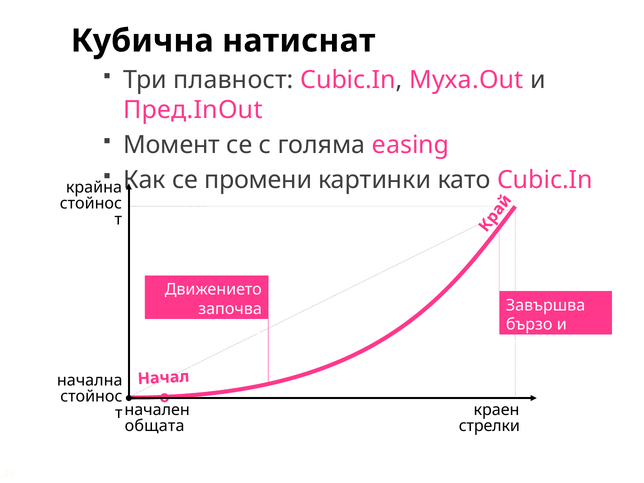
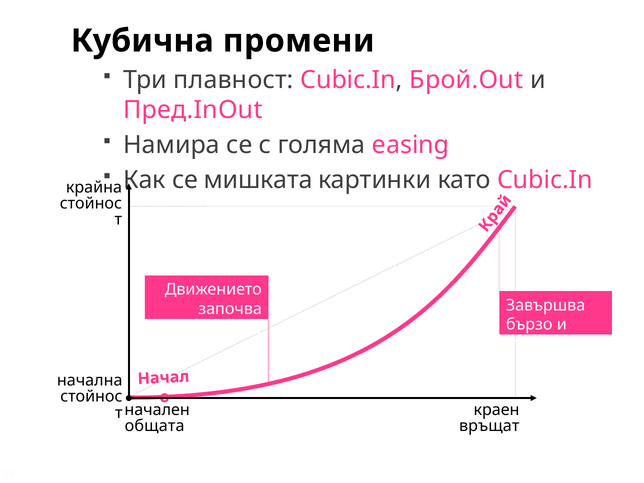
натиснат: натиснат -> промени
Муха.Out: Муха.Out -> Брой.Out
Момент: Момент -> Намира
промени: промени -> мишката
стрелки: стрелки -> връщат
